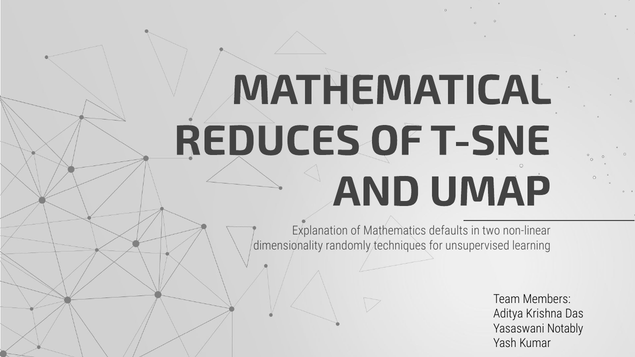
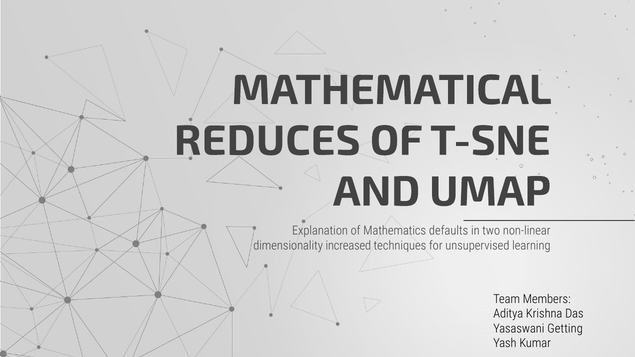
randomly: randomly -> increased
Notably: Notably -> Getting
